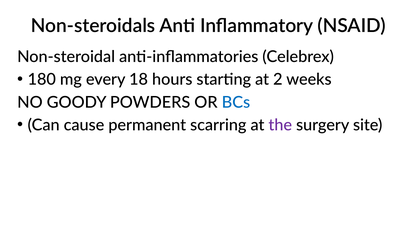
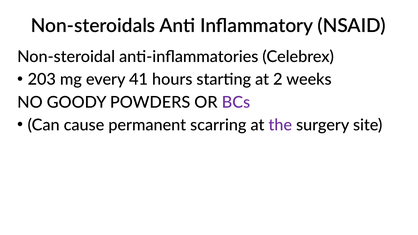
180: 180 -> 203
18: 18 -> 41
BCs colour: blue -> purple
